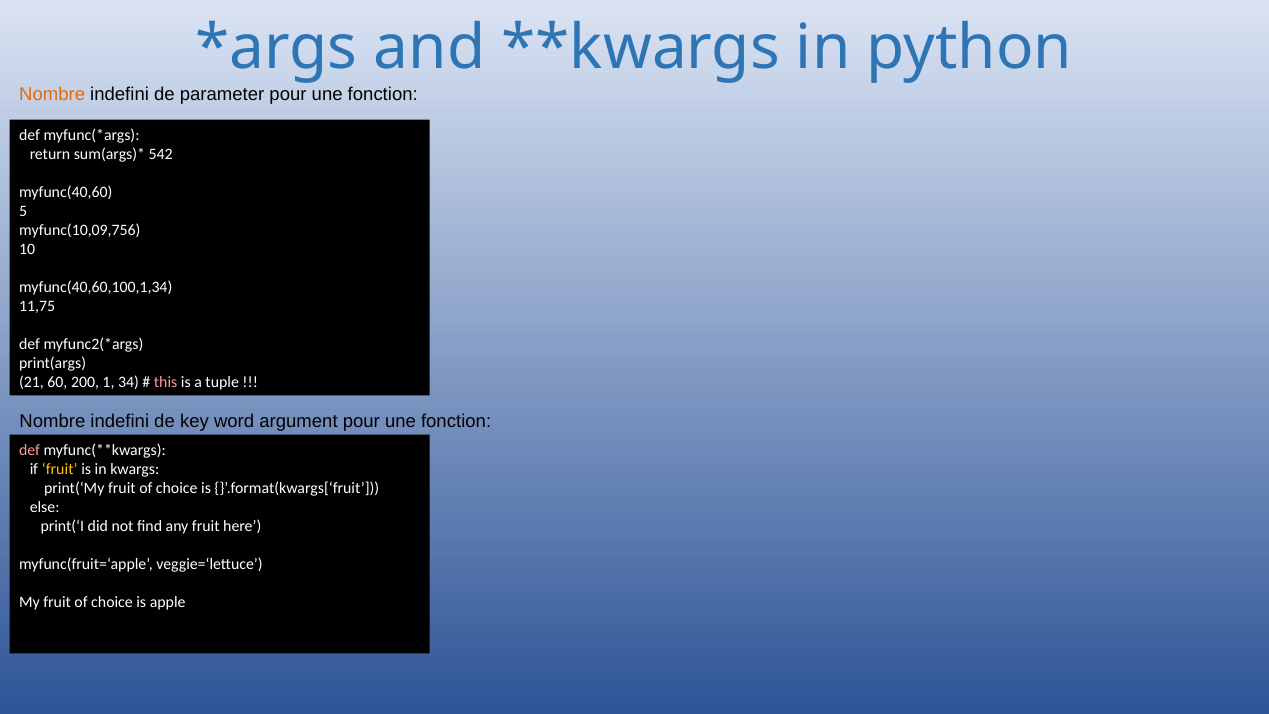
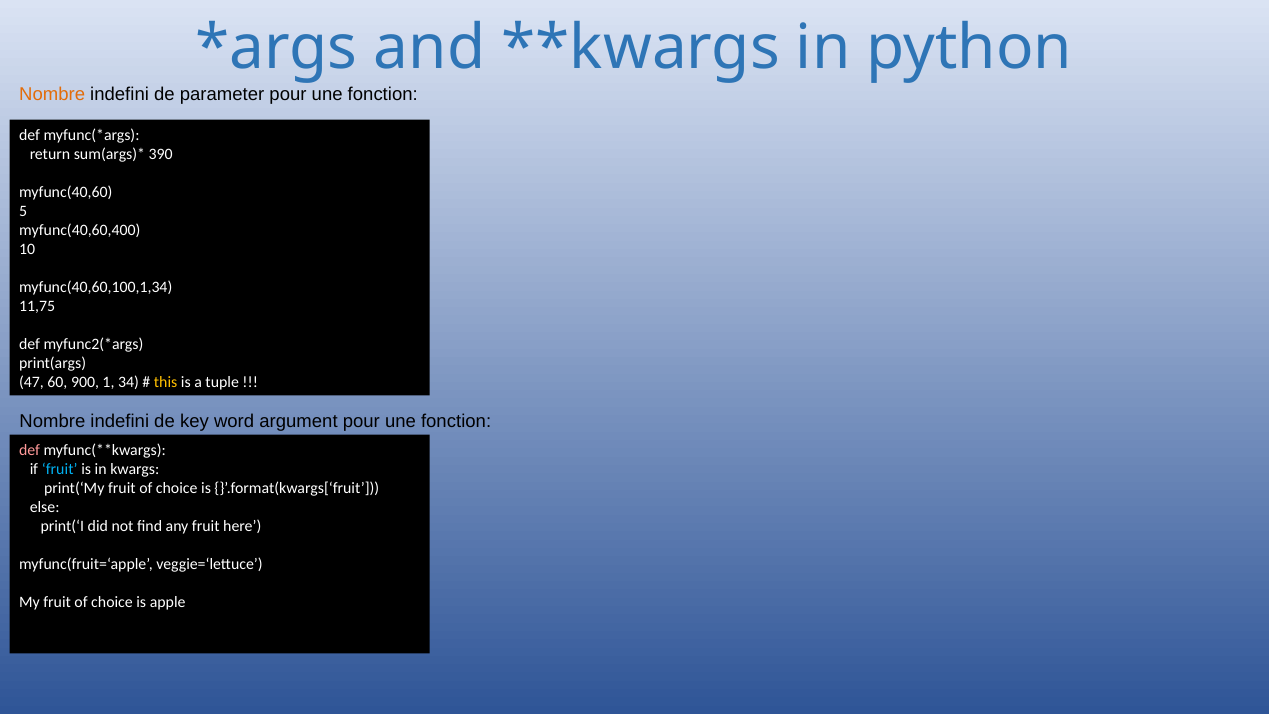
542: 542 -> 390
myfunc(10,09,756: myfunc(10,09,756 -> myfunc(40,60,400
21: 21 -> 47
200: 200 -> 900
this colour: pink -> yellow
fruit at (60, 469) colour: yellow -> light blue
